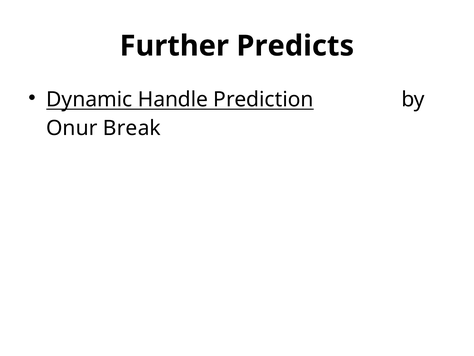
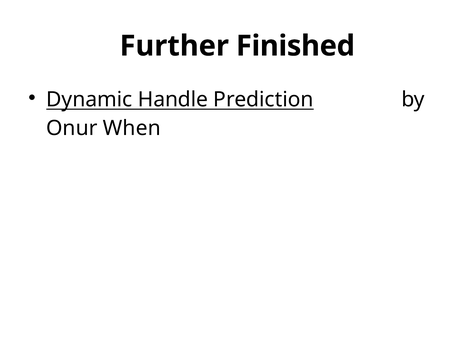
Predicts: Predicts -> Finished
Break: Break -> When
